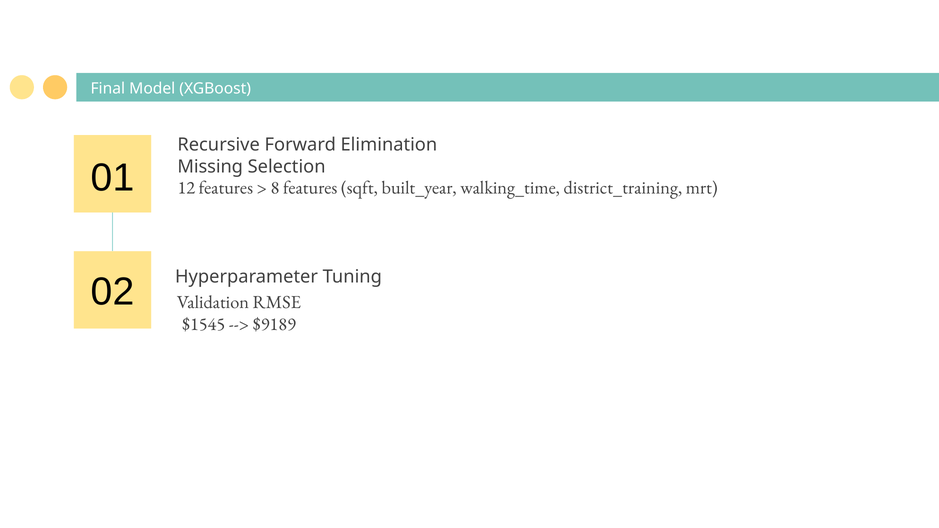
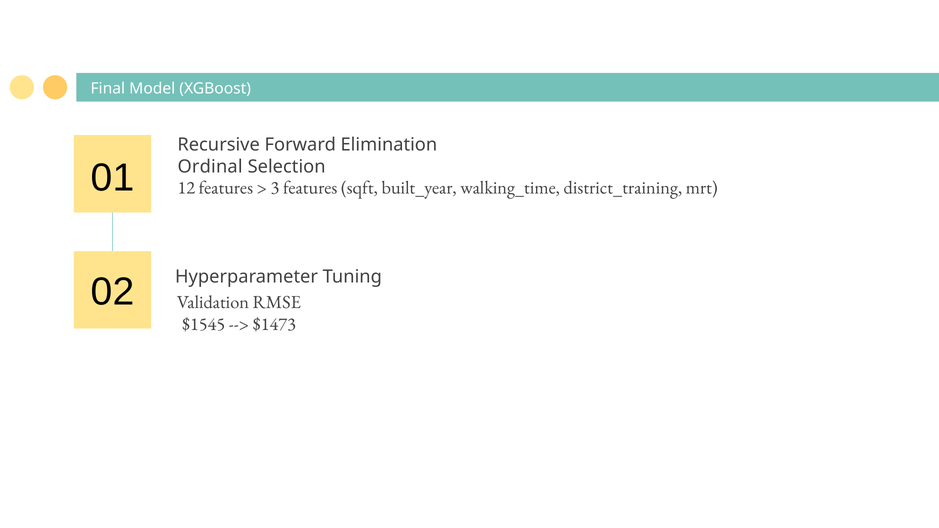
Missing: Missing -> Ordinal
8: 8 -> 3
$9189: $9189 -> $1473
